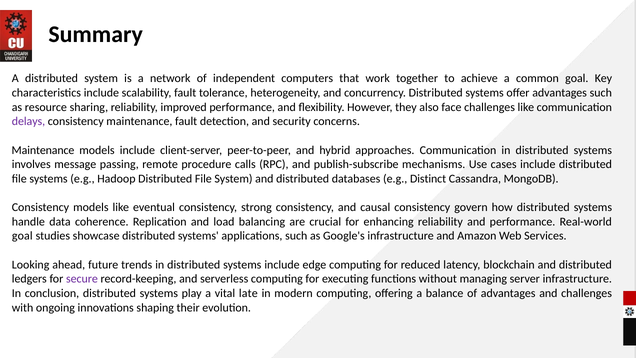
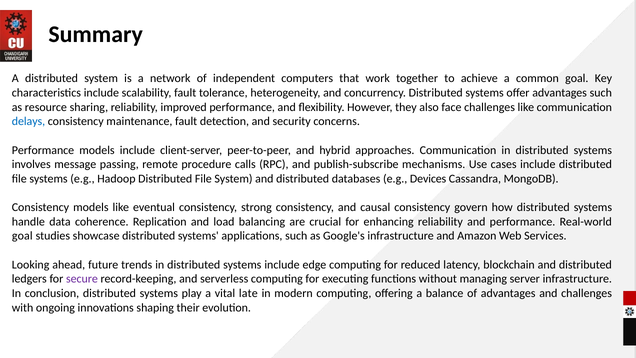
delays colour: purple -> blue
Maintenance at (43, 150): Maintenance -> Performance
Distinct: Distinct -> Devices
